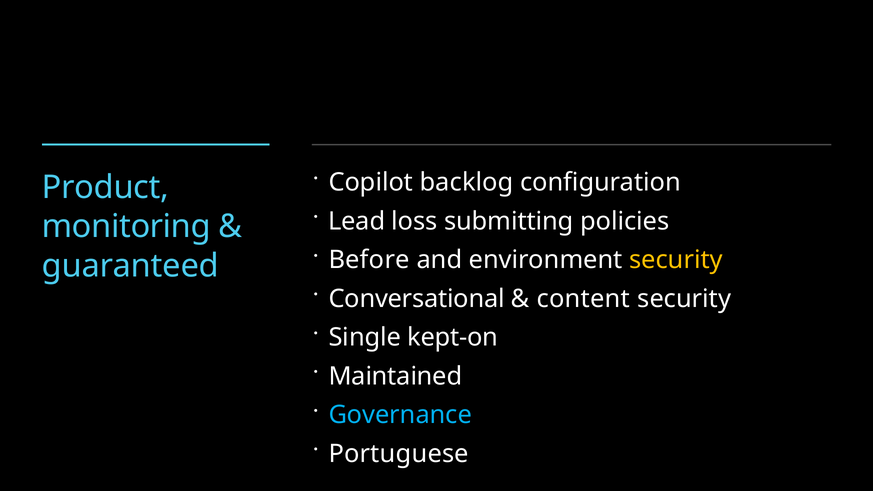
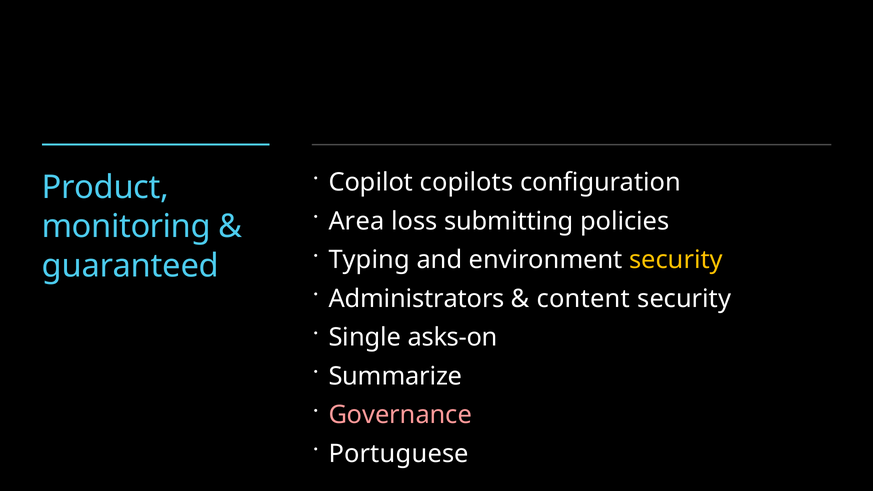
backlog: backlog -> copilots
Lead: Lead -> Area
Before: Before -> Typing
Conversational: Conversational -> Administrators
kept-on: kept-on -> asks-on
Maintained: Maintained -> Summarize
Governance colour: light blue -> pink
